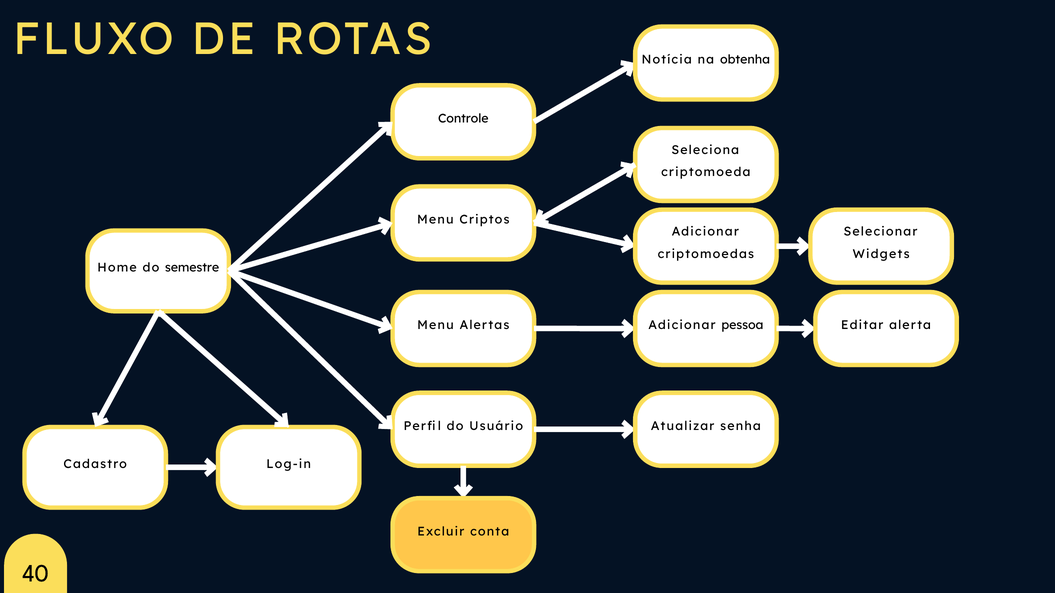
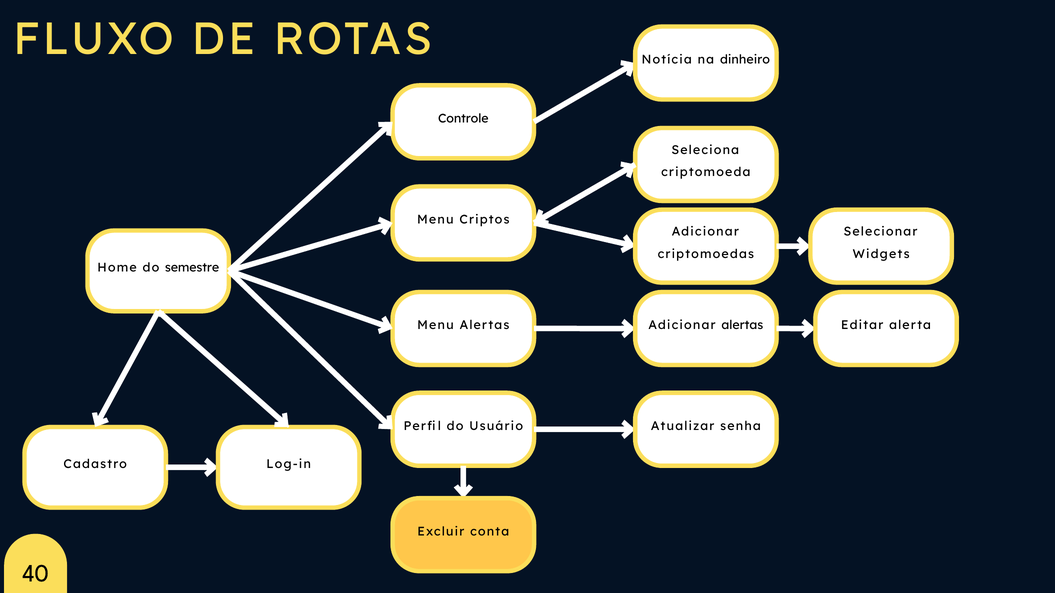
obtenha: obtenha -> dinheiro
Adicionar pessoa: pessoa -> alertas
